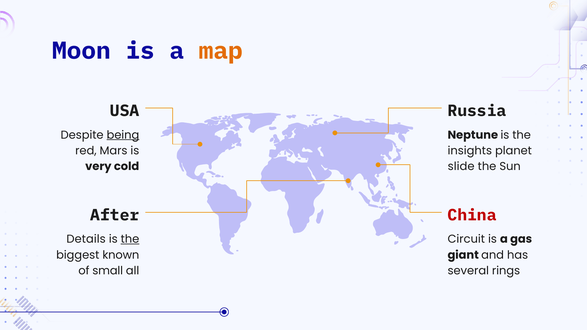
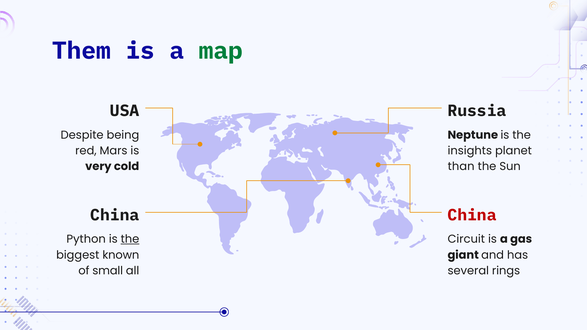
Moon: Moon -> Them
map colour: orange -> green
being underline: present -> none
slide: slide -> than
After at (115, 215): After -> China
Details: Details -> Python
